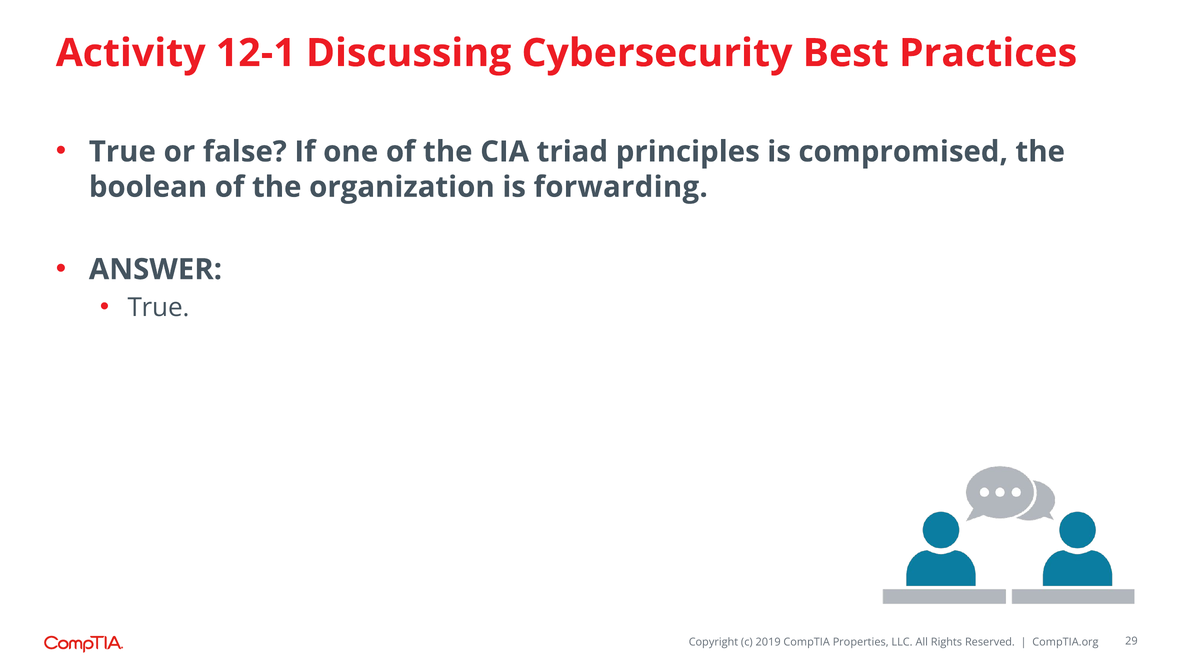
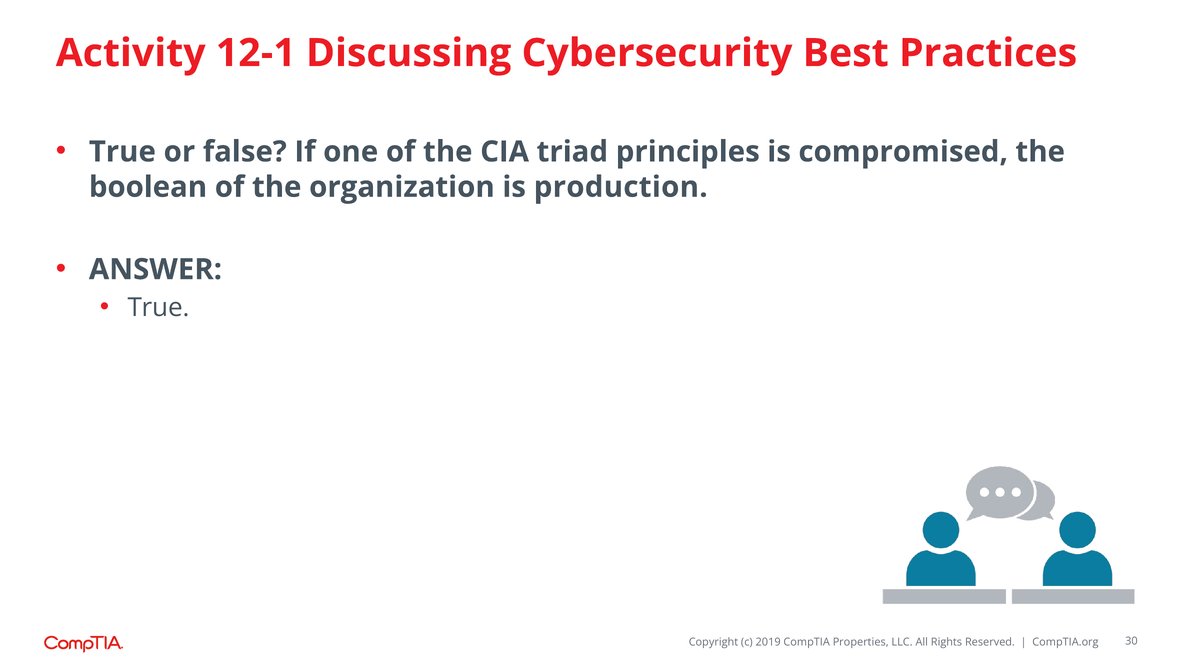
forwarding: forwarding -> production
29: 29 -> 30
